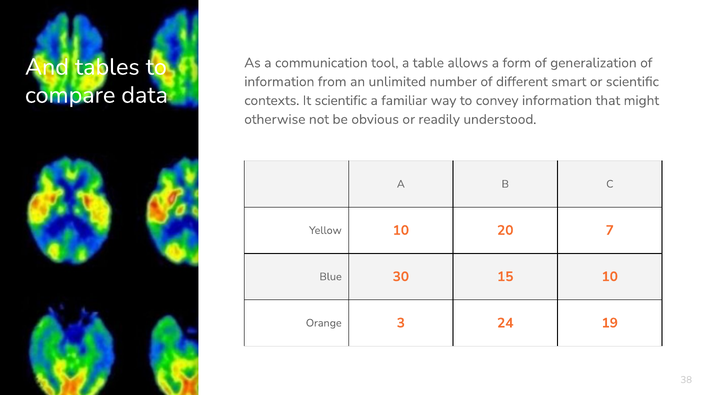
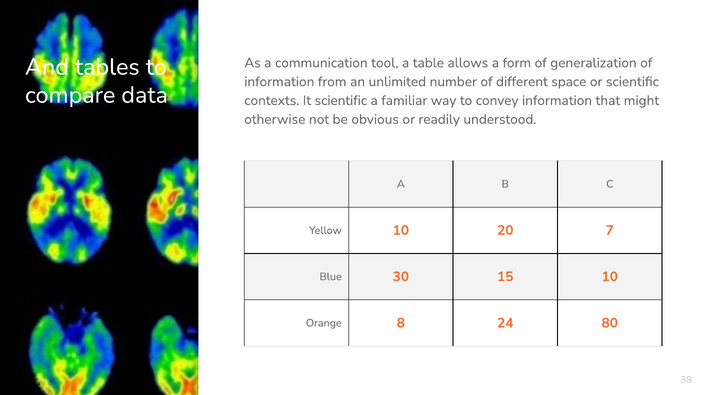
smart: smart -> space
3: 3 -> 8
19: 19 -> 80
